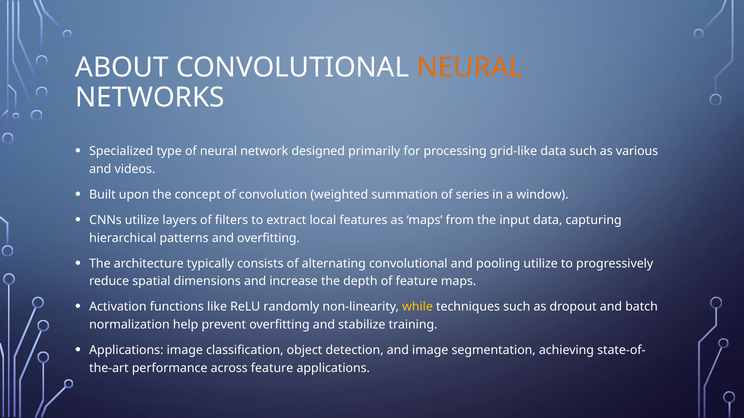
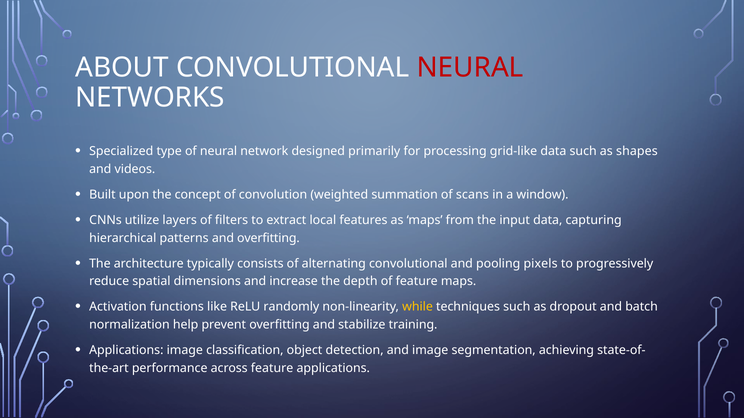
NEURAL at (470, 68) colour: orange -> red
various: various -> shapes
series: series -> scans
pooling utilize: utilize -> pixels
